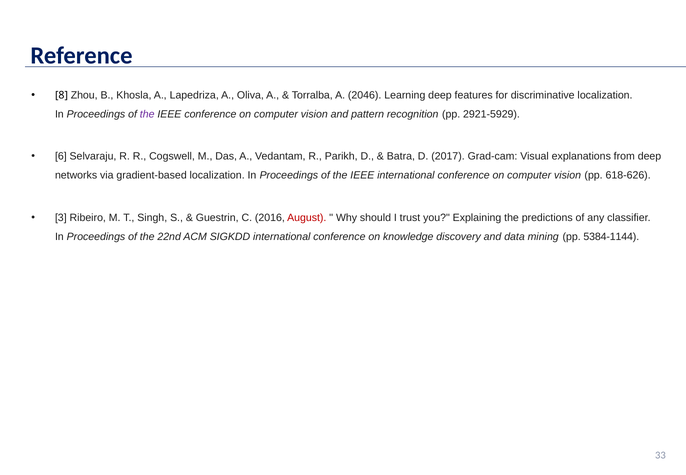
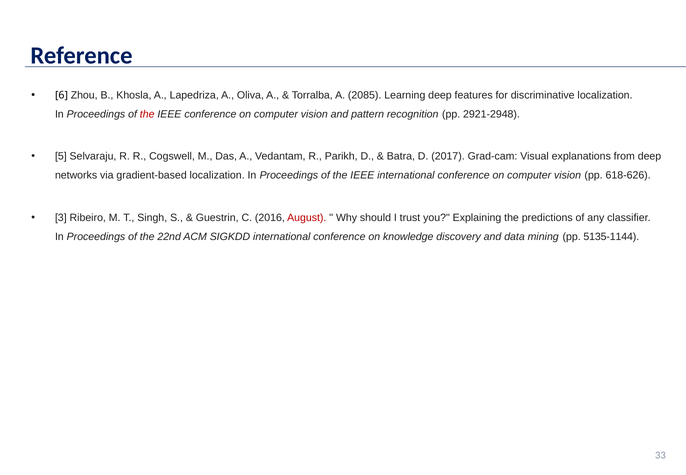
8: 8 -> 6
2046: 2046 -> 2085
the at (147, 114) colour: purple -> red
2921-5929: 2921-5929 -> 2921-2948
6: 6 -> 5
5384-1144: 5384-1144 -> 5135-1144
